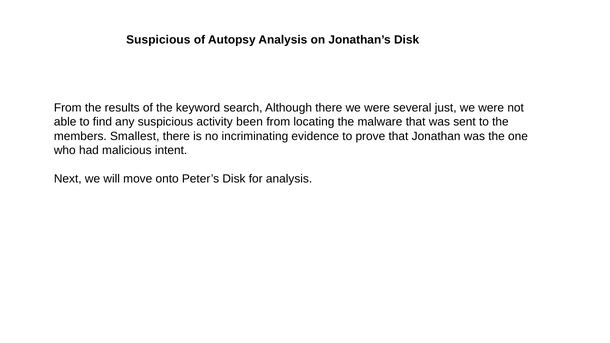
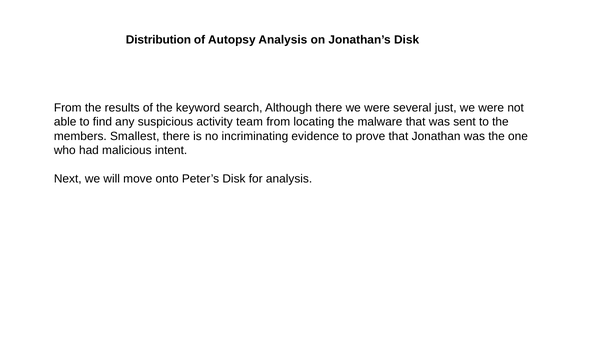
Suspicious at (158, 40): Suspicious -> Distribution
been: been -> team
